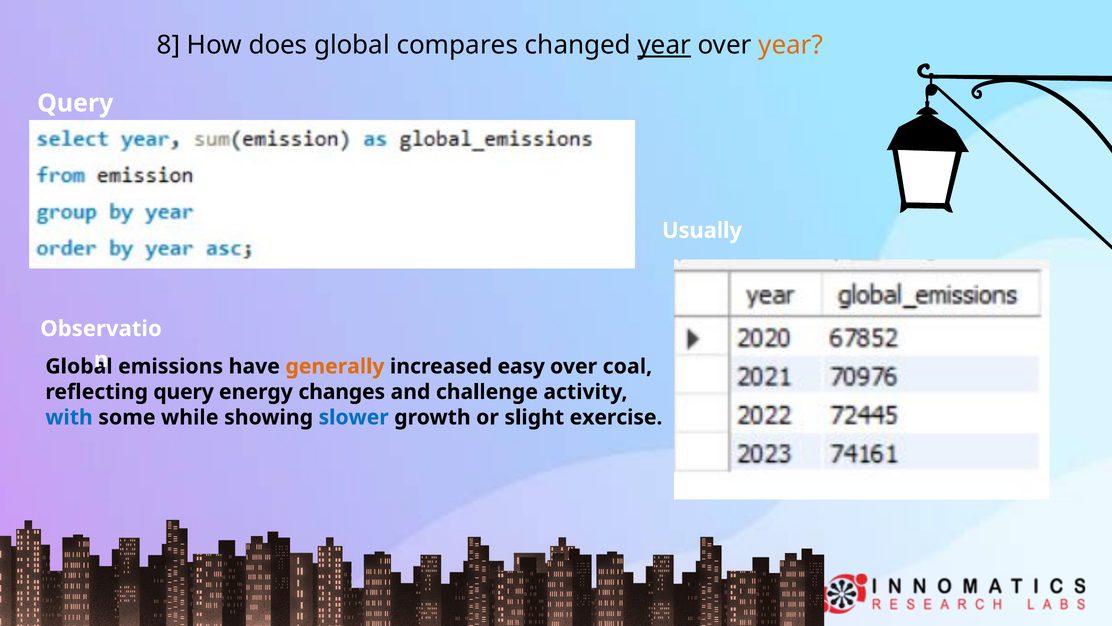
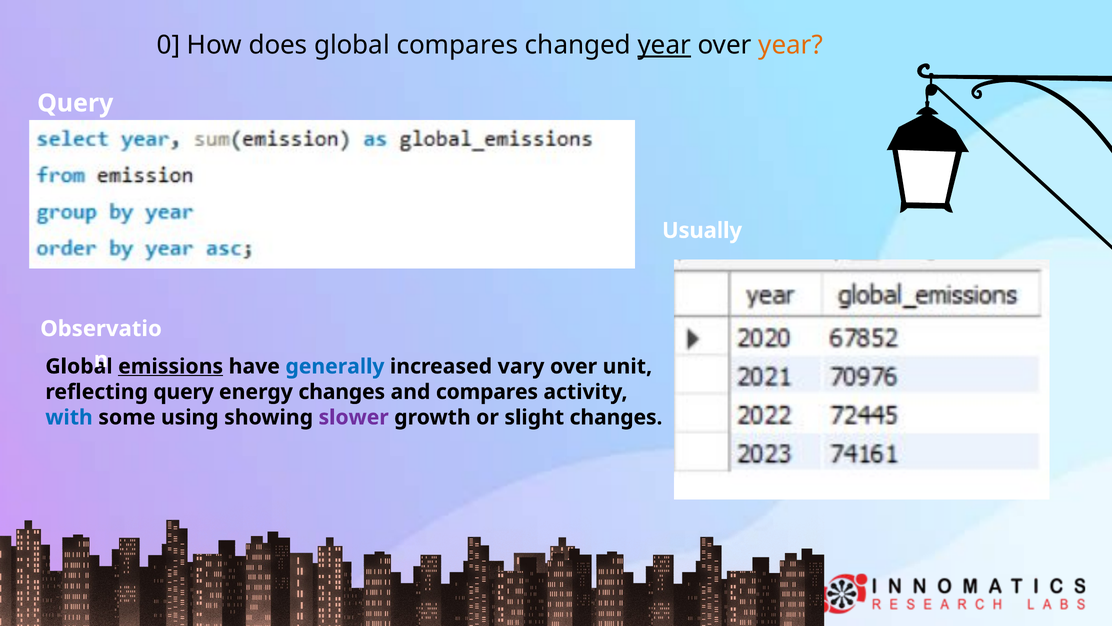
8: 8 -> 0
emissions underline: none -> present
generally colour: orange -> blue
easy: easy -> vary
coal: coal -> unit
and challenge: challenge -> compares
while: while -> using
slower colour: blue -> purple
slight exercise: exercise -> changes
